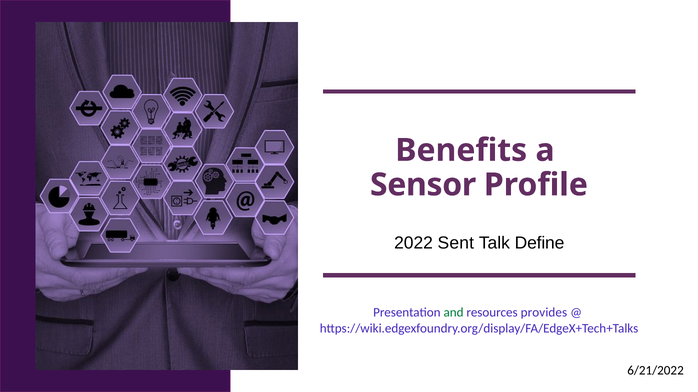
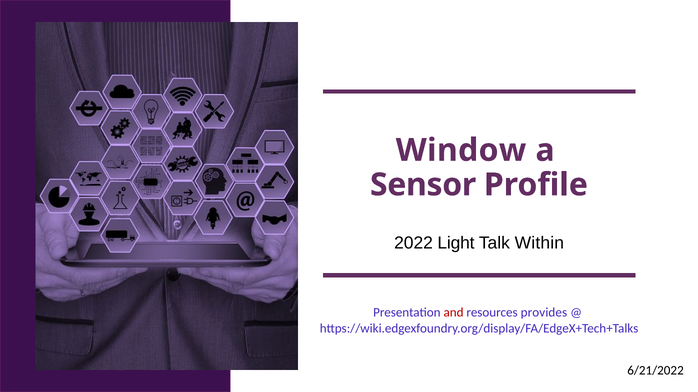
Benefits: Benefits -> Window
Sent: Sent -> Light
Define: Define -> Within
and colour: green -> red
